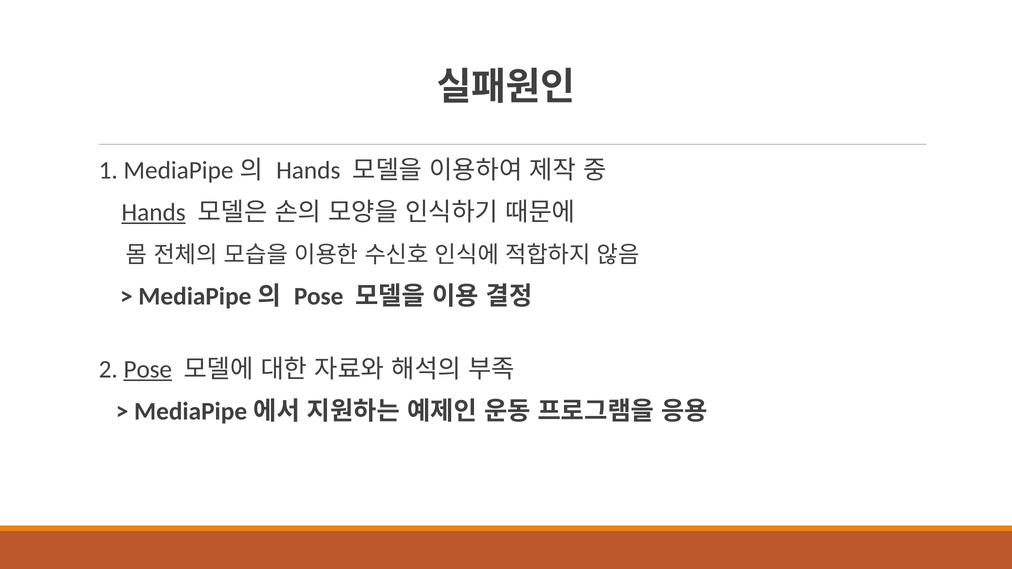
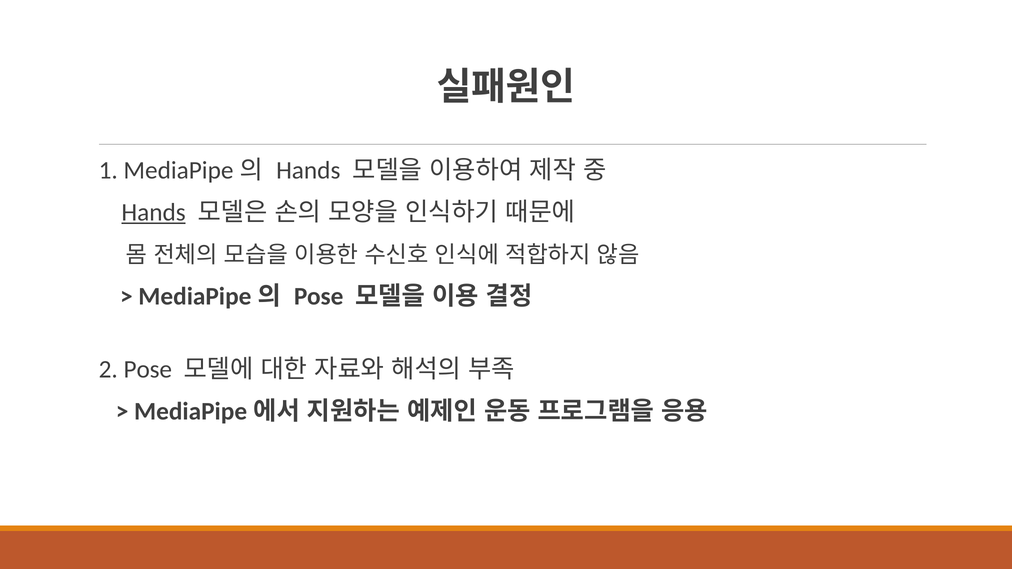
Pose at (148, 370) underline: present -> none
